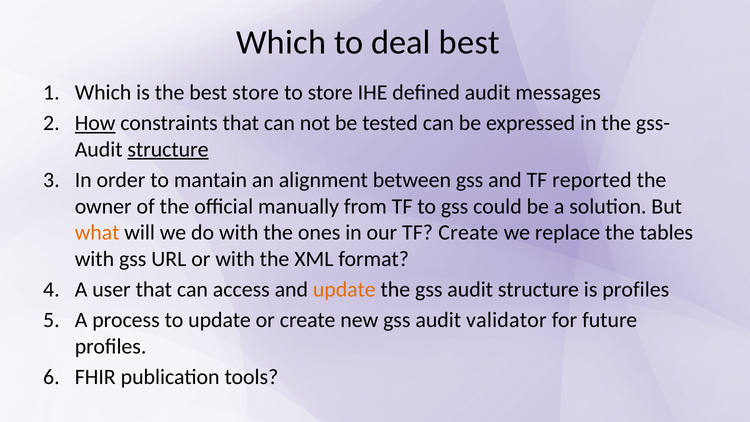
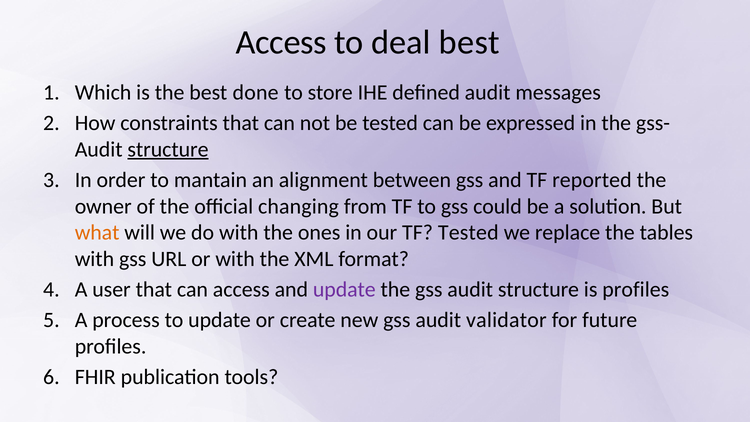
Which at (281, 42): Which -> Access
best store: store -> done
How underline: present -> none
manually: manually -> changing
TF Create: Create -> Tested
update at (344, 290) colour: orange -> purple
